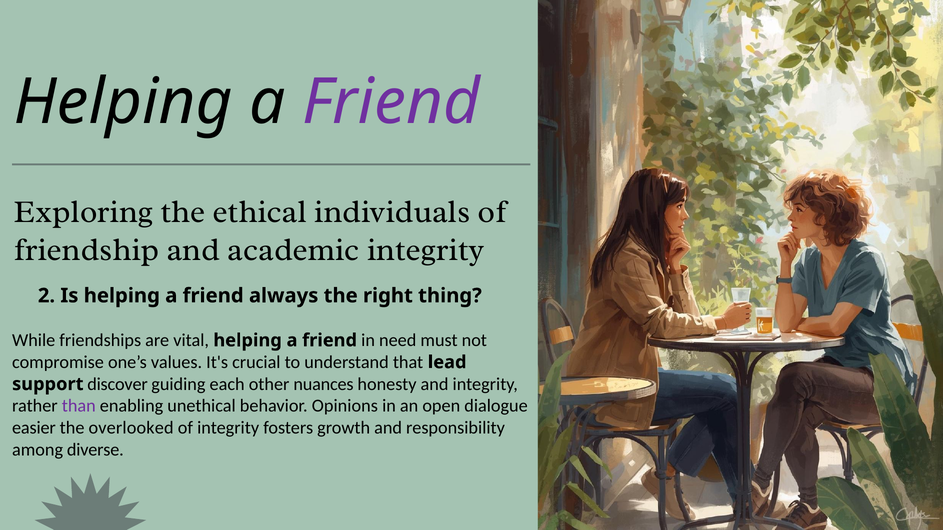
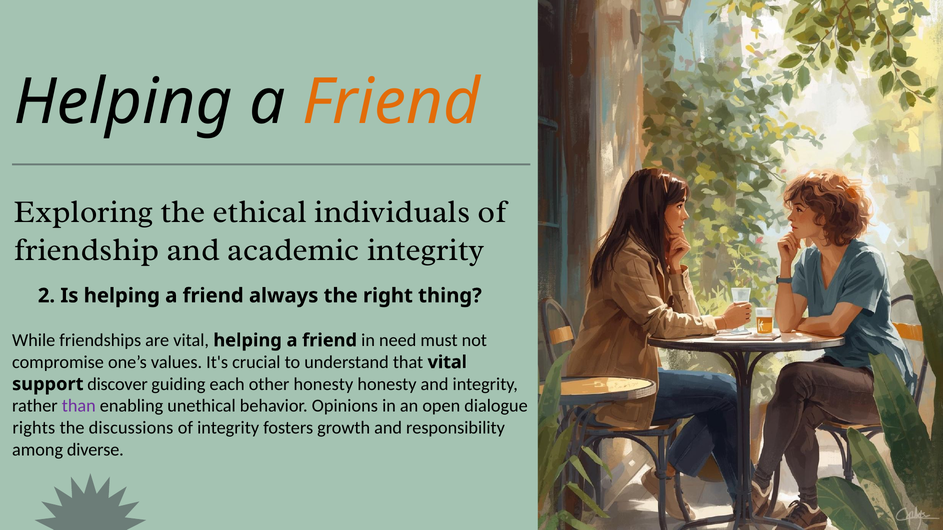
Friend at (391, 102) colour: purple -> orange
that lead: lead -> vital
other nuances: nuances -> honesty
easier: easier -> rights
overlooked: overlooked -> discussions
